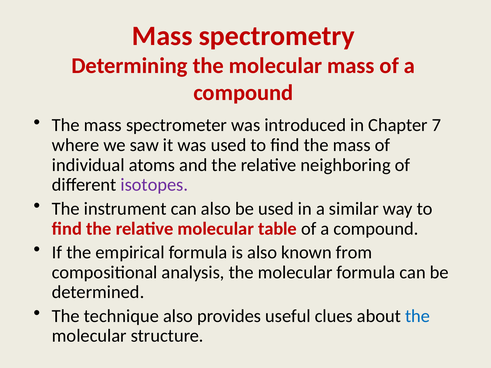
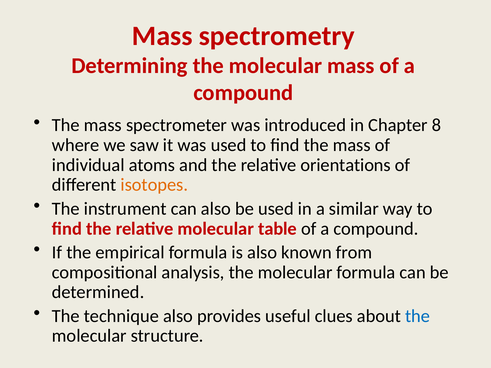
7: 7 -> 8
neighboring: neighboring -> orientations
isotopes colour: purple -> orange
